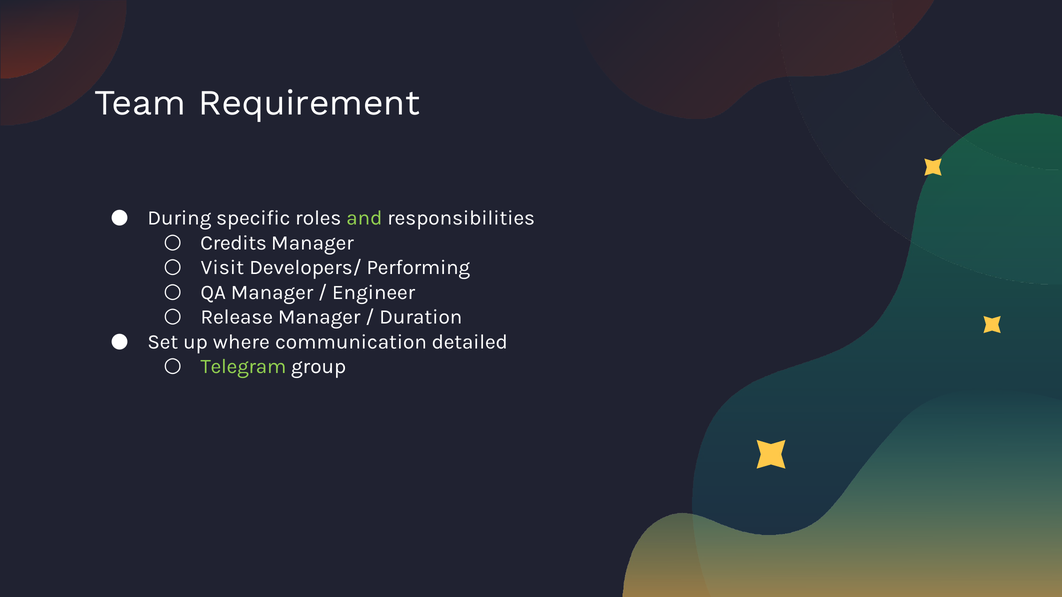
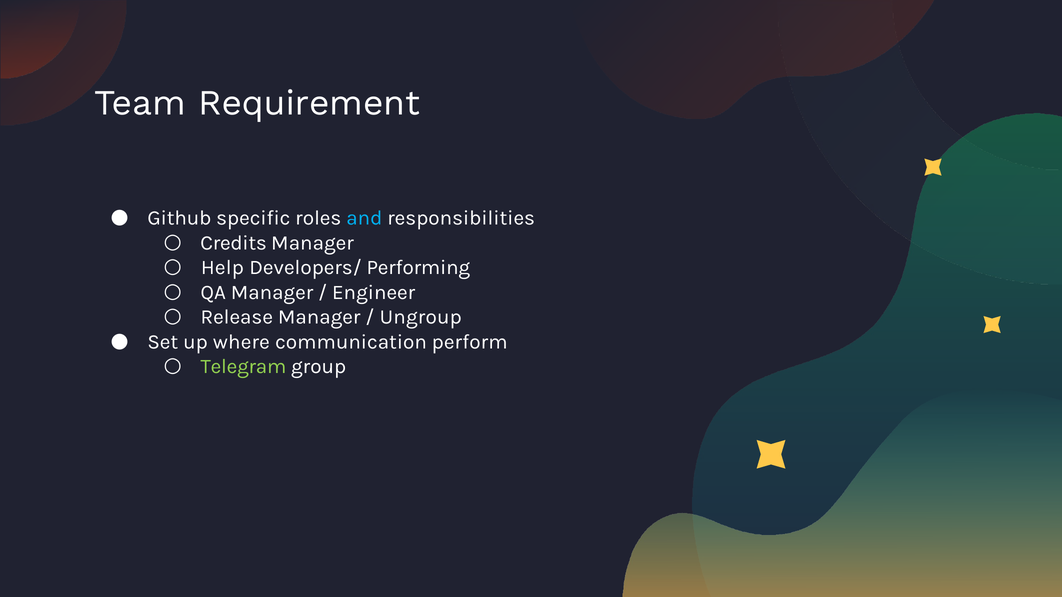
During: During -> Github
and colour: light green -> light blue
Visit: Visit -> Help
Duration: Duration -> Ungroup
detailed: detailed -> perform
